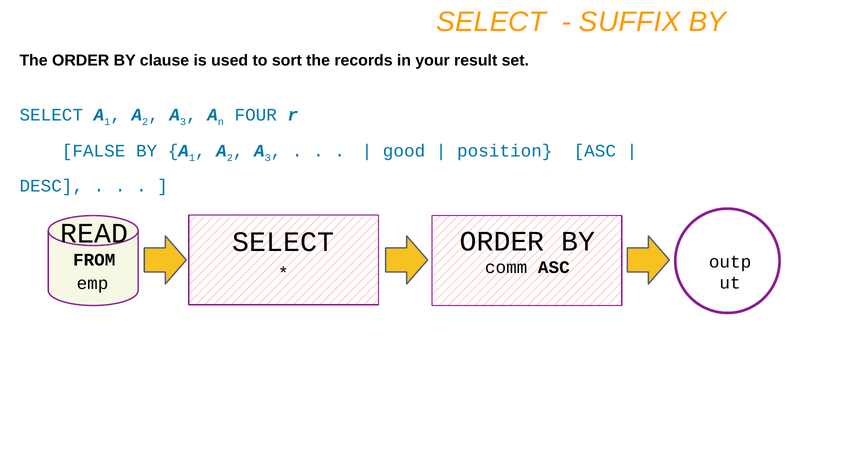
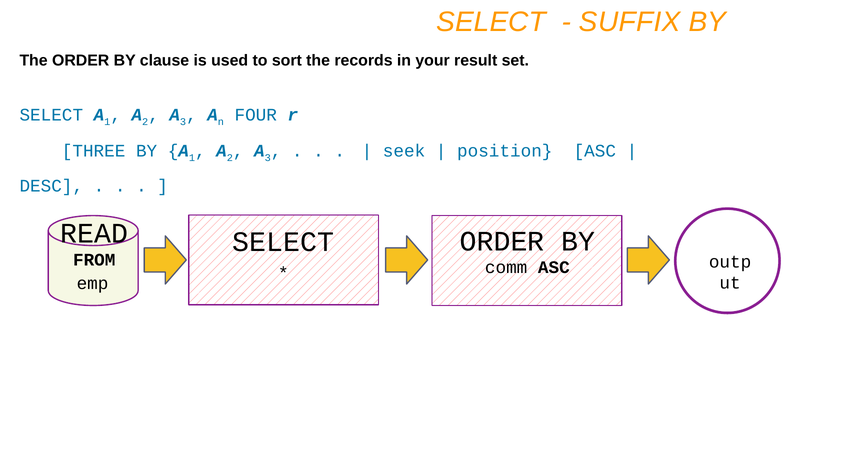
FALSE: FALSE -> THREE
good: good -> seek
